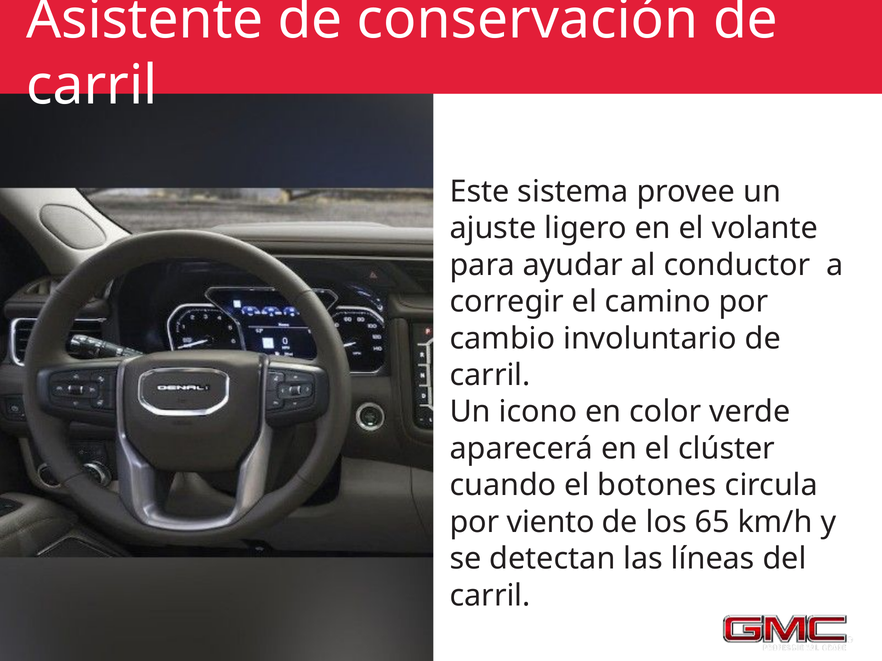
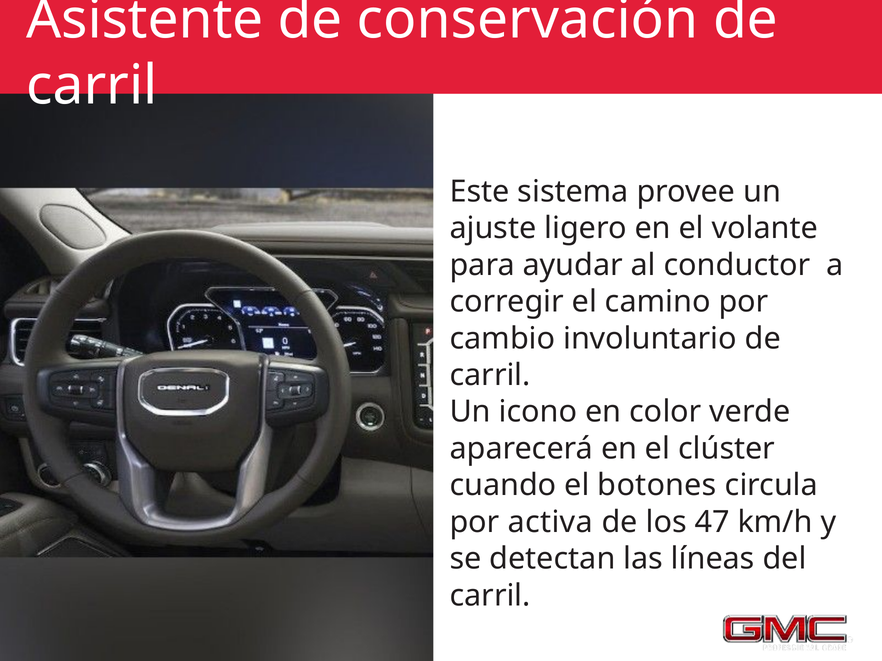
viento: viento -> activa
65: 65 -> 47
